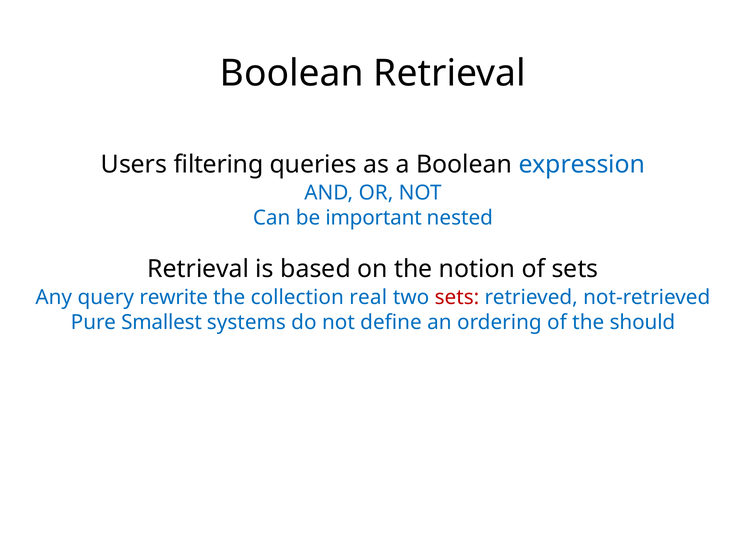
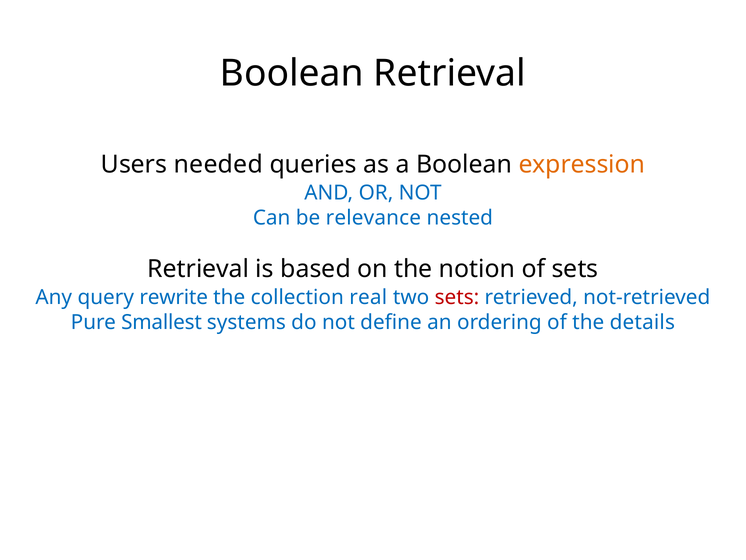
filtering: filtering -> needed
expression colour: blue -> orange
important: important -> relevance
should: should -> details
